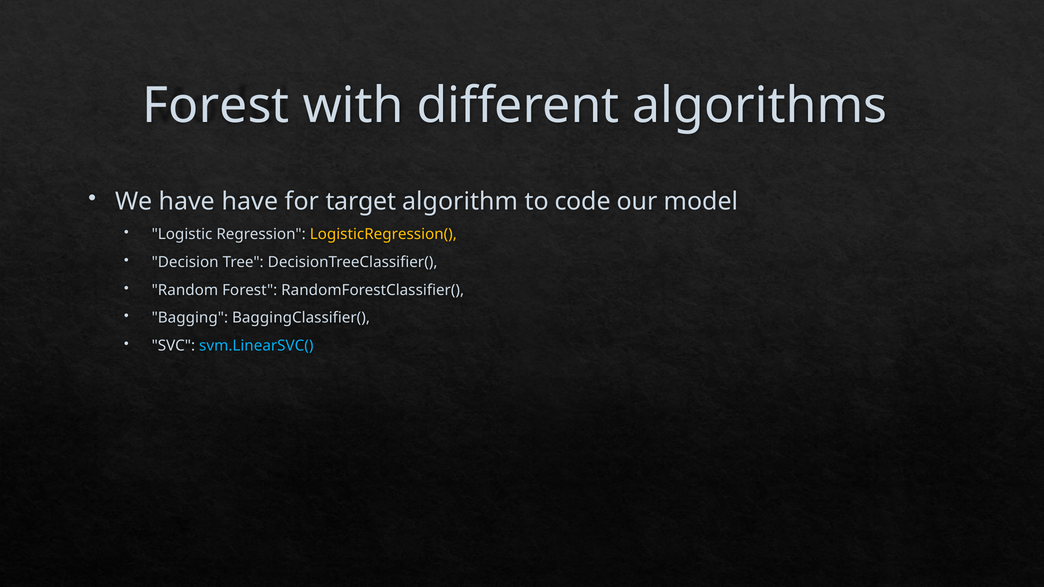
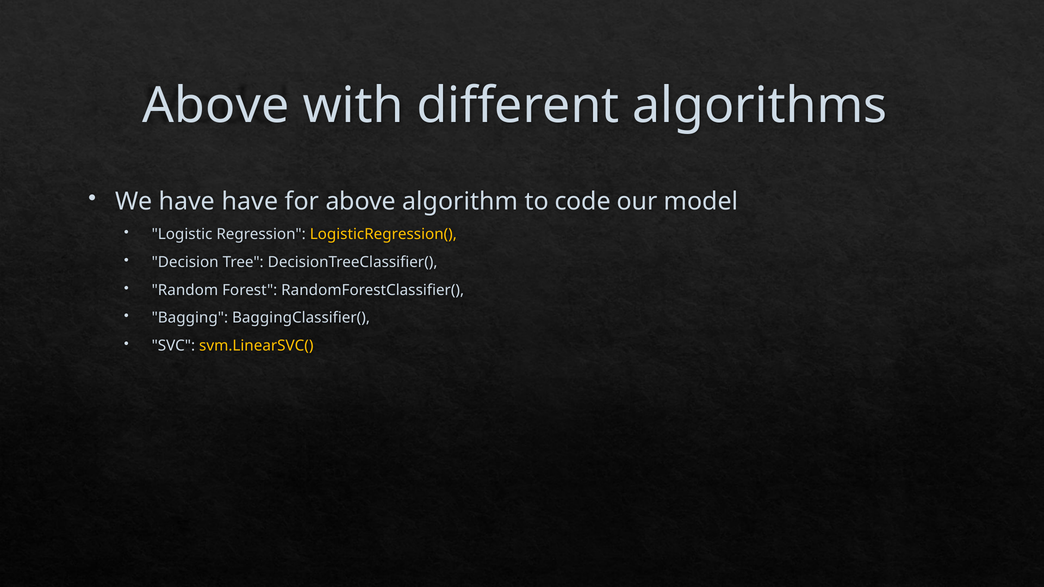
Forest at (216, 106): Forest -> Above
for target: target -> above
svm.LinearSVC( colour: light blue -> yellow
